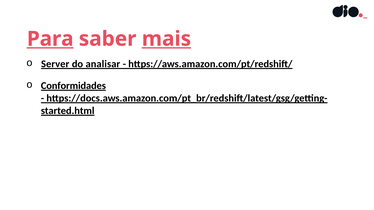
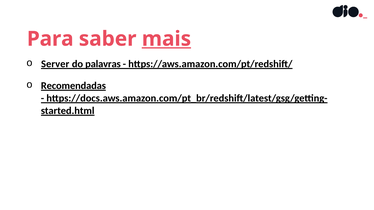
Para underline: present -> none
analisar: analisar -> palavras
Conformidades: Conformidades -> Recomendadas
